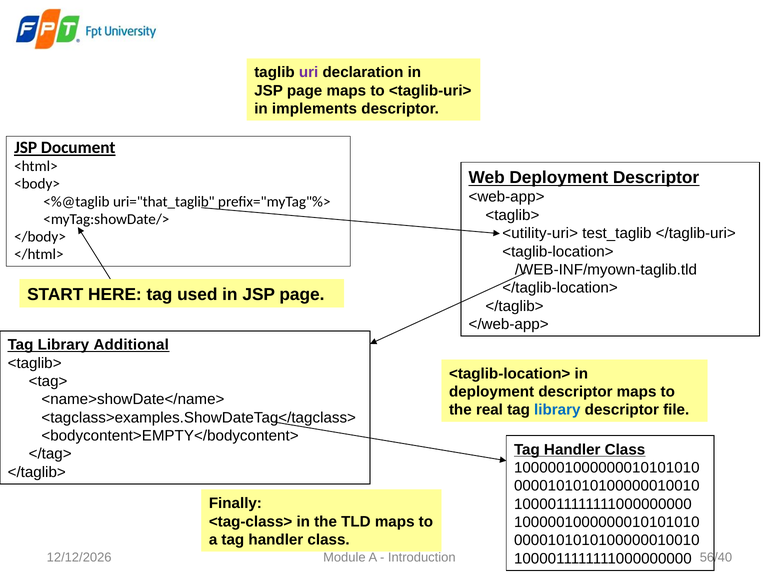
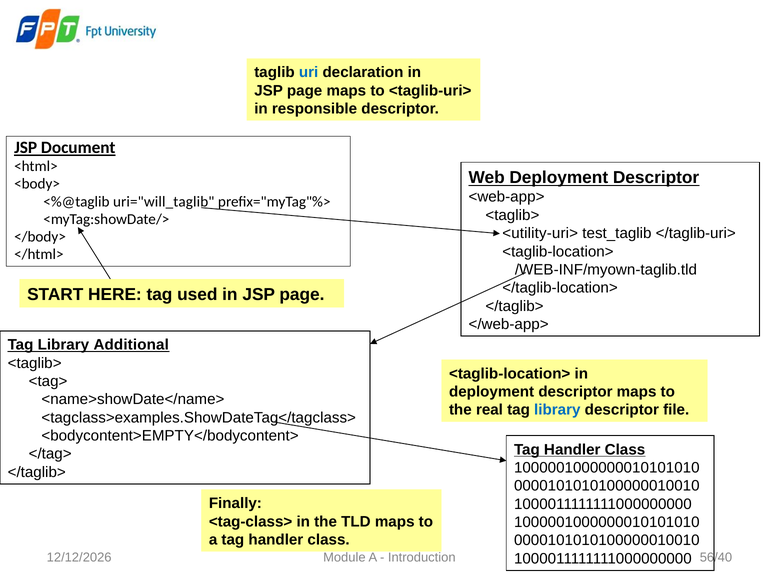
uri colour: purple -> blue
implements: implements -> responsible
uri="that_taglib: uri="that_taglib -> uri="will_taglib
